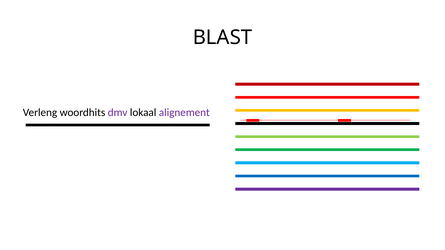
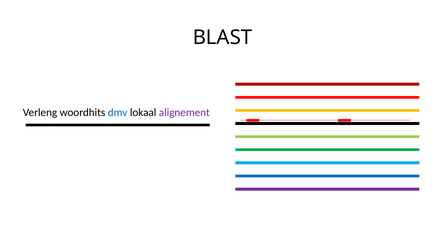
dmv colour: purple -> blue
